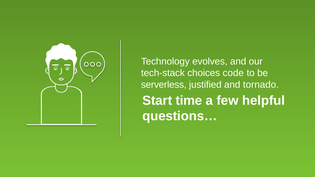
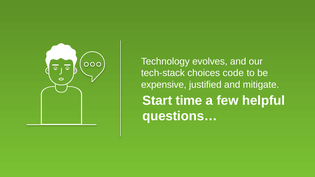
serverless: serverless -> expensive
tornado: tornado -> mitigate
